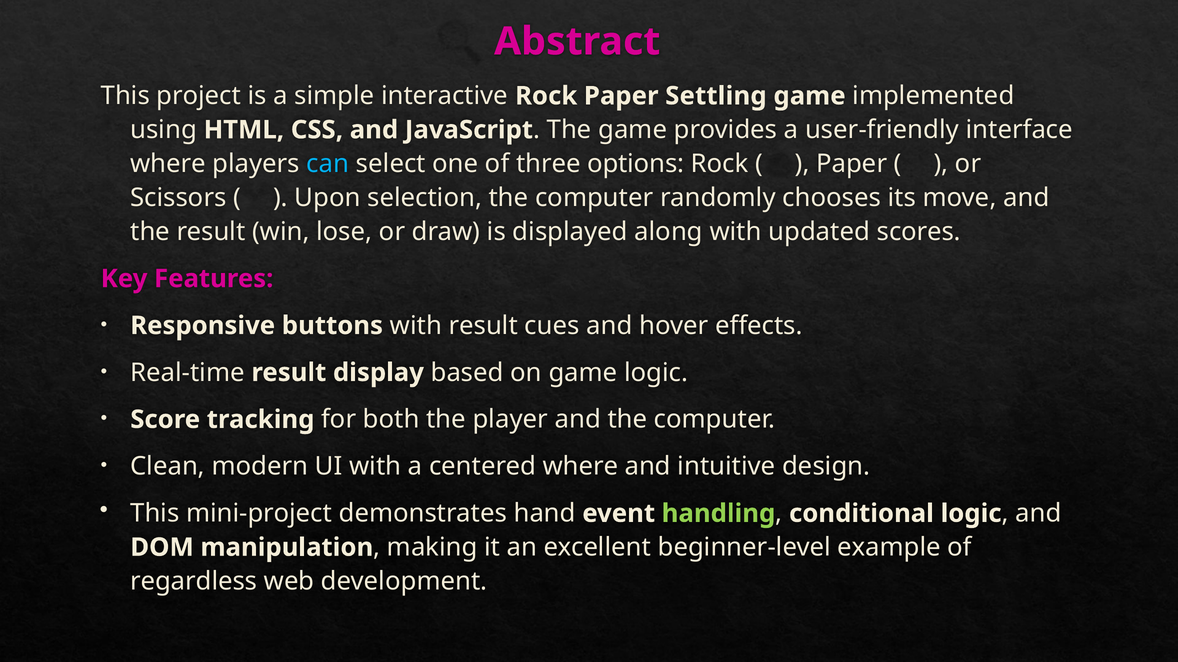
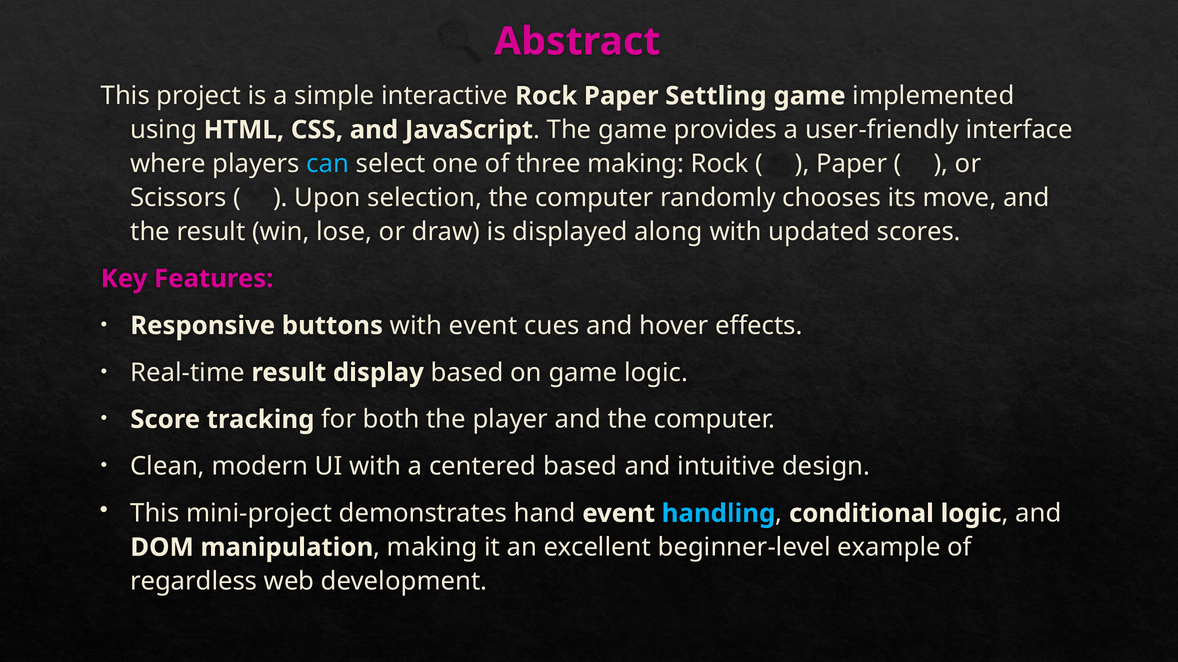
three options: options -> making
with result: result -> event
centered where: where -> based
handling colour: light green -> light blue
